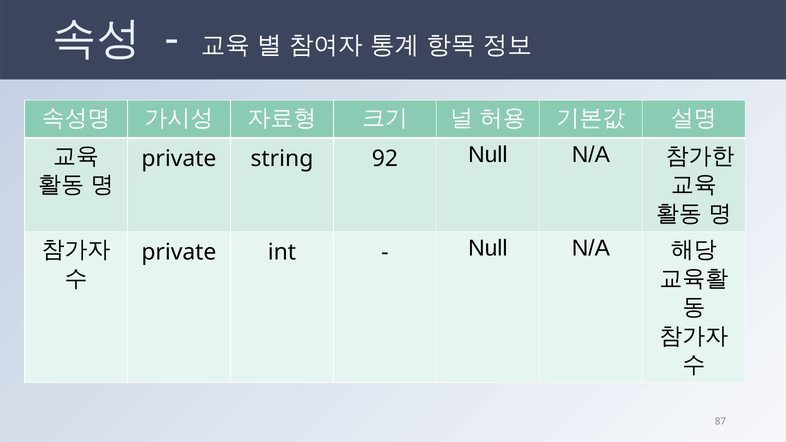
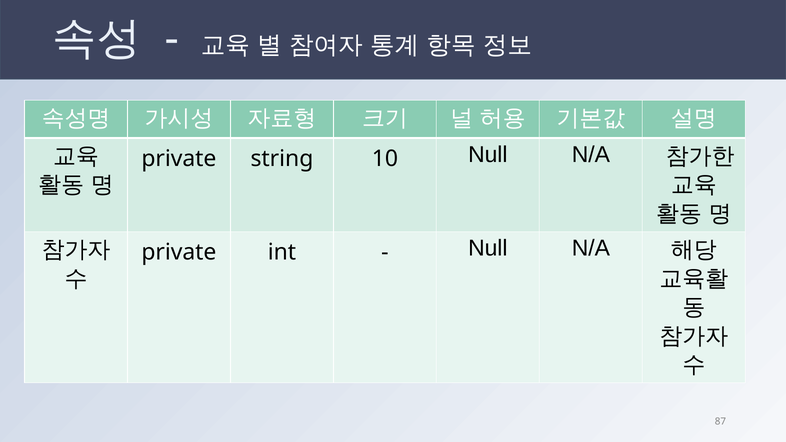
92: 92 -> 10
